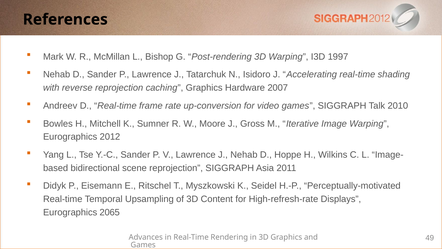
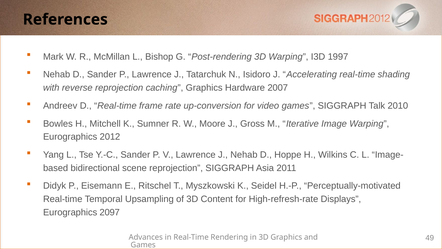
2065: 2065 -> 2097
